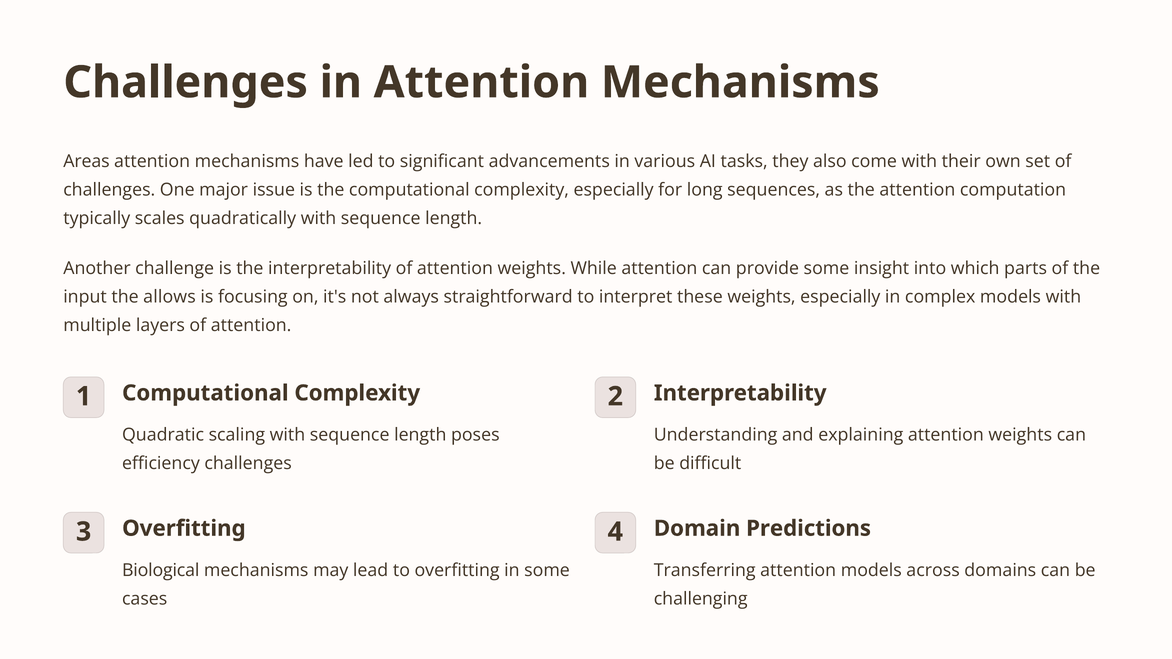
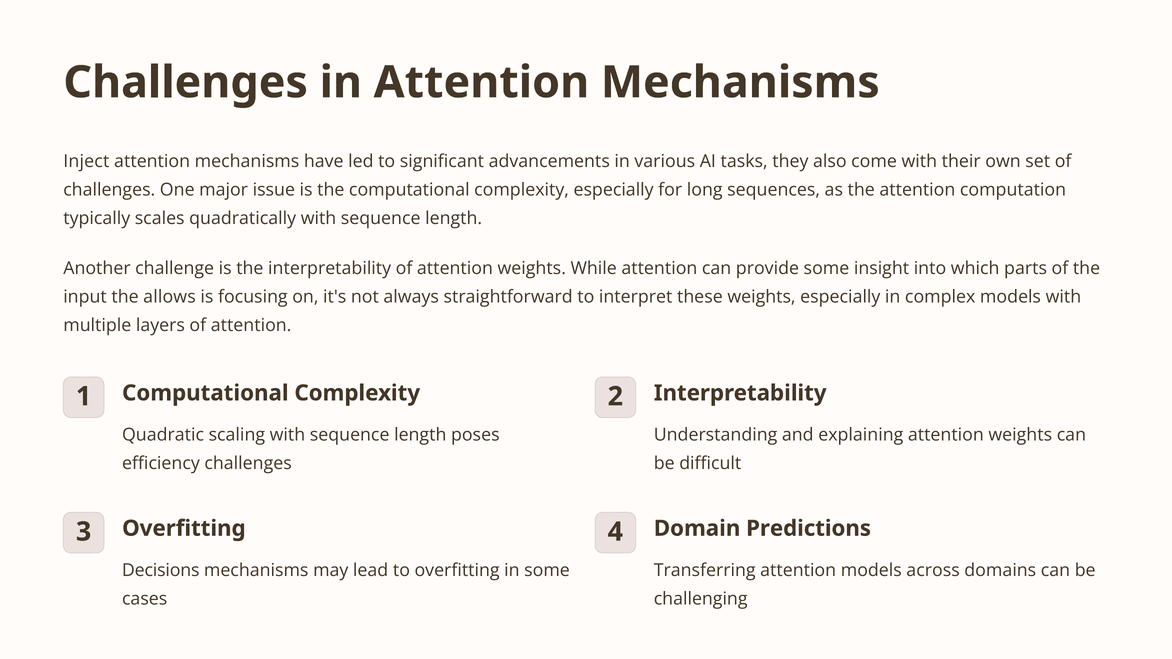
Areas: Areas -> Inject
Biological: Biological -> Decisions
